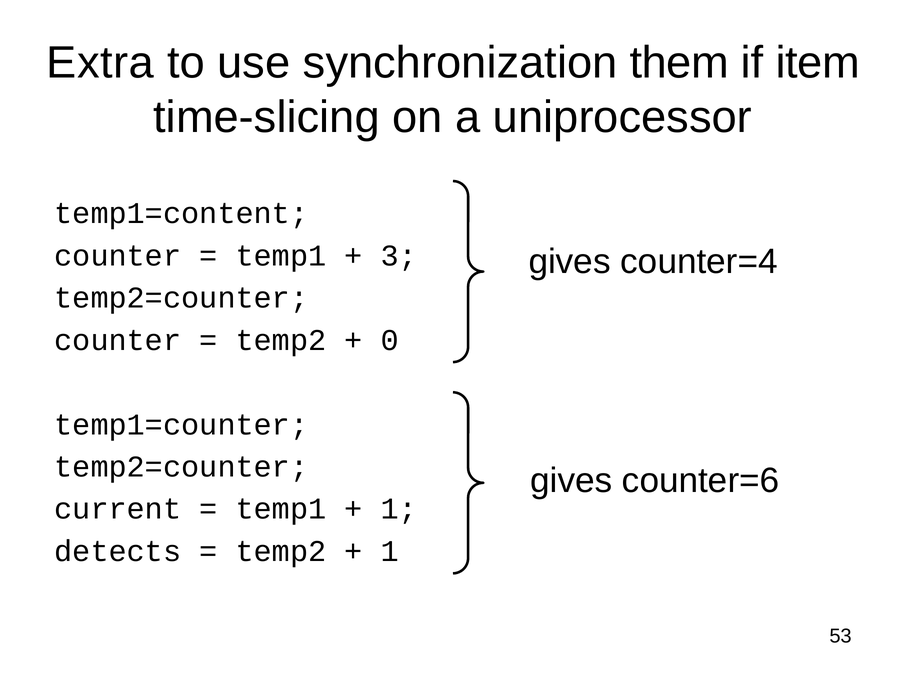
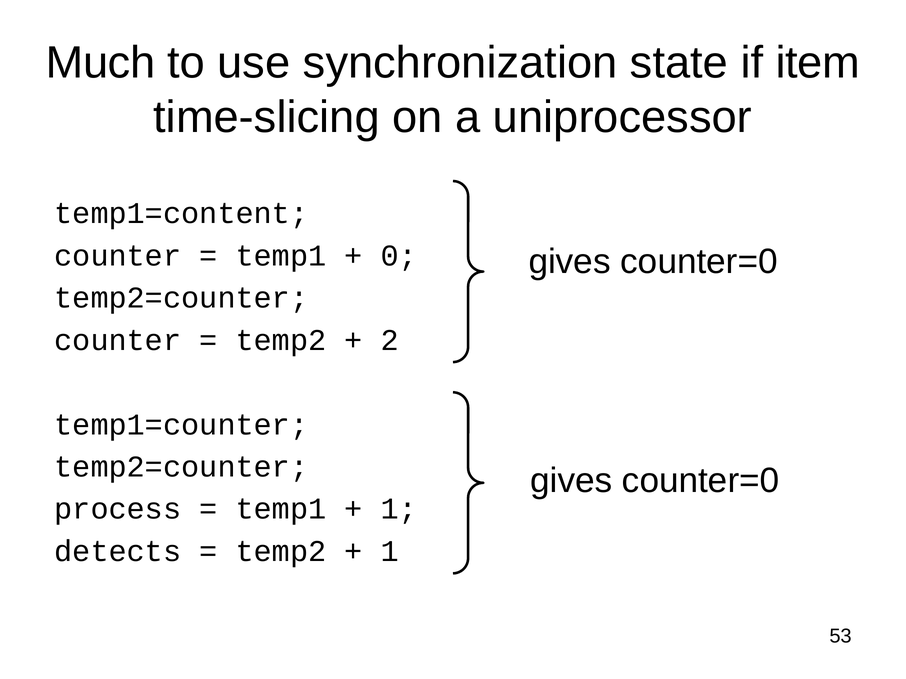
Extra: Extra -> Much
them: them -> state
3: 3 -> 0
counter=4 at (699, 262): counter=4 -> counter=0
0: 0 -> 2
counter=6 at (701, 481): counter=6 -> counter=0
current: current -> process
